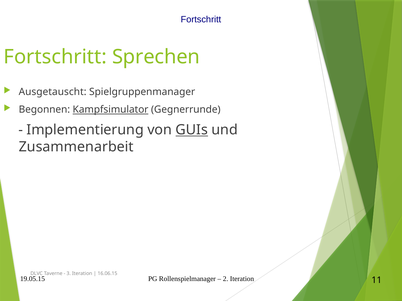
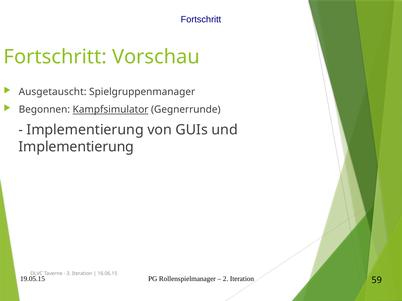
Sprechen: Sprechen -> Vorschau
GUIs underline: present -> none
Zusammenarbeit at (76, 147): Zusammenarbeit -> Implementierung
11: 11 -> 59
